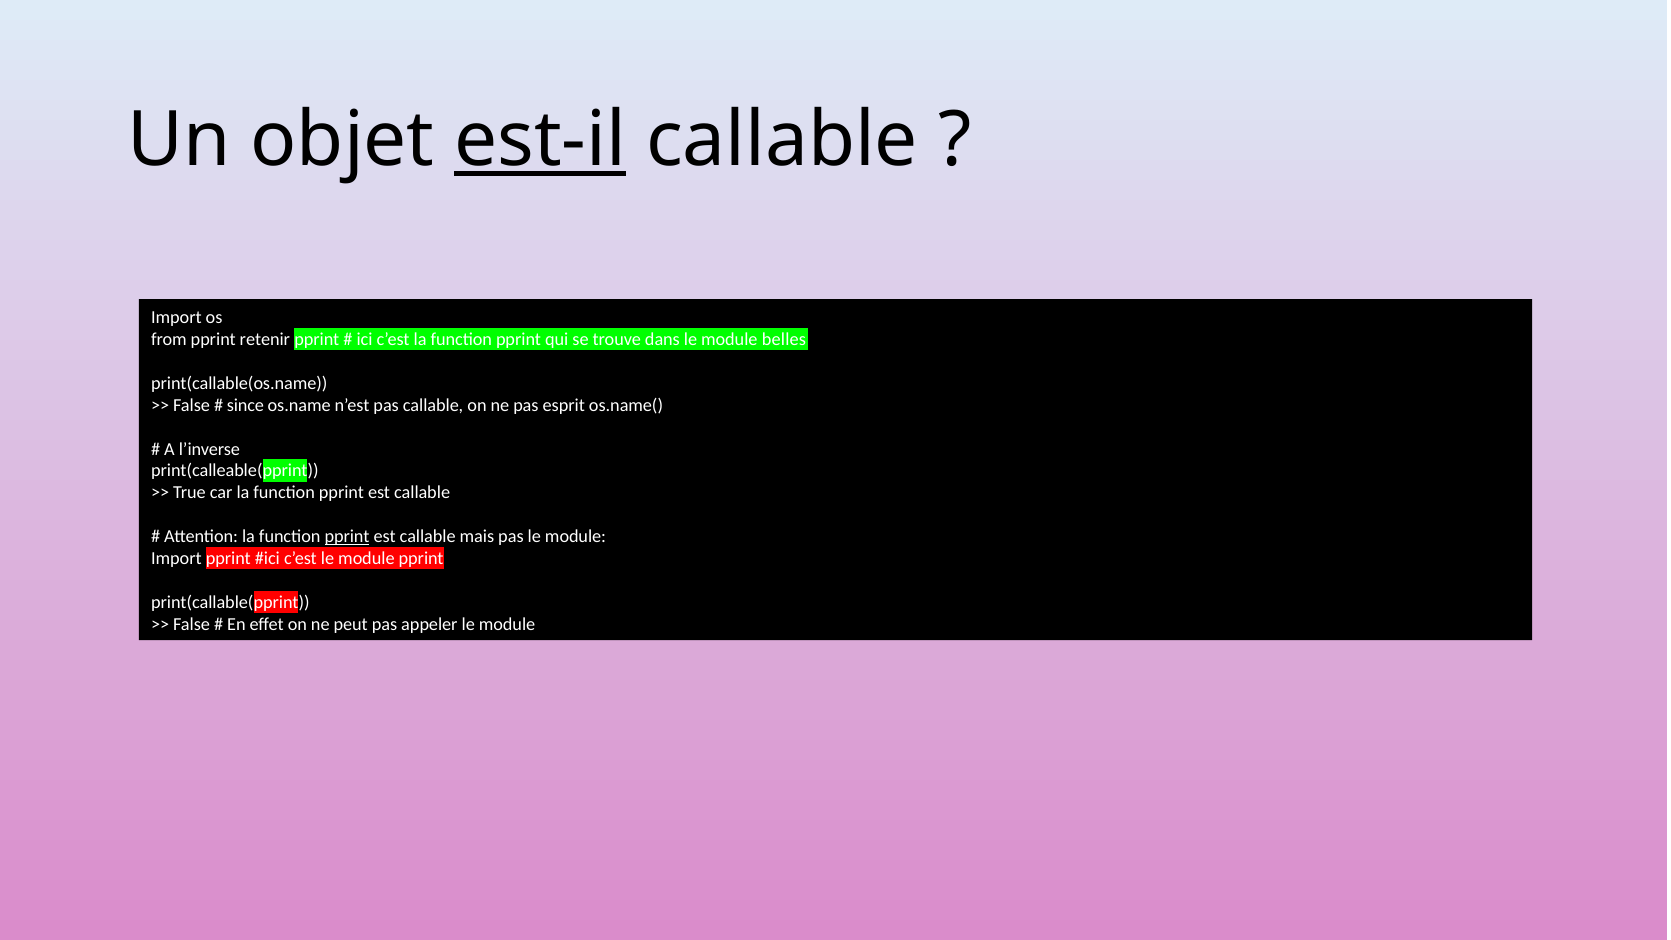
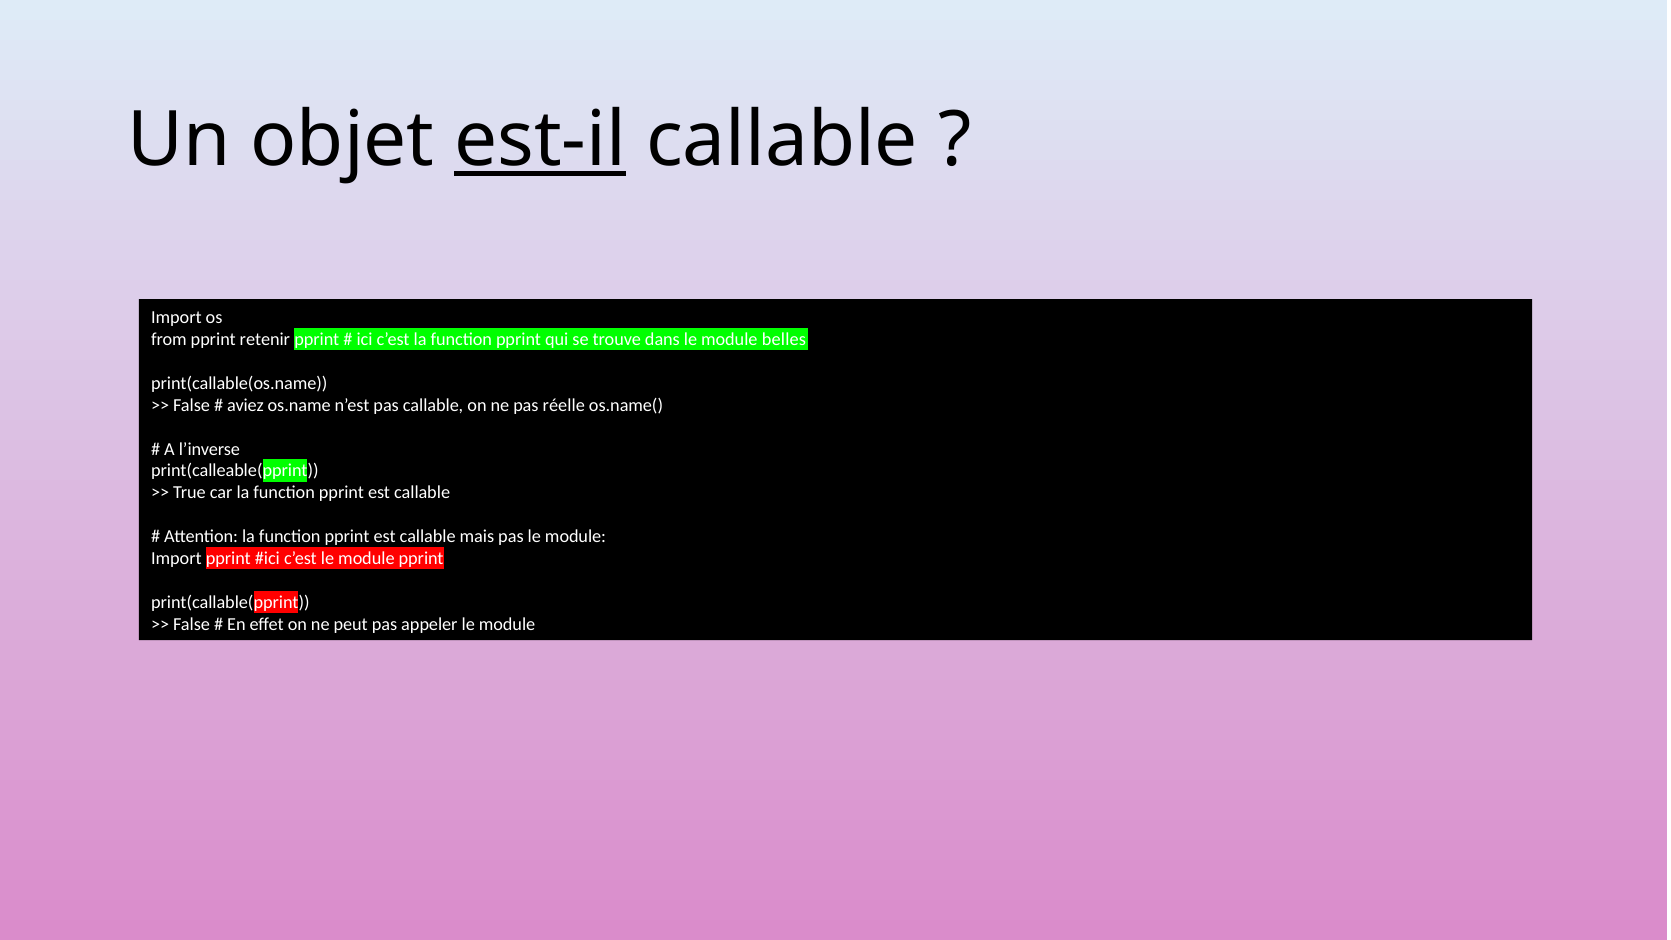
since: since -> aviez
esprit: esprit -> réelle
pprint at (347, 537) underline: present -> none
